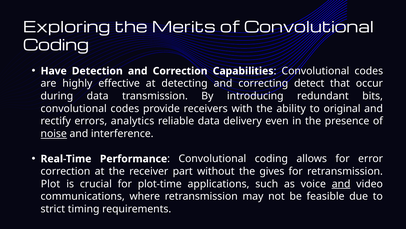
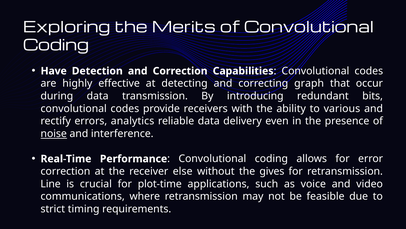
detect: detect -> graph
original: original -> various
part: part -> else
Plot: Plot -> Line
and at (341, 183) underline: present -> none
